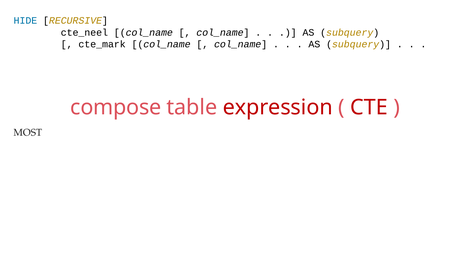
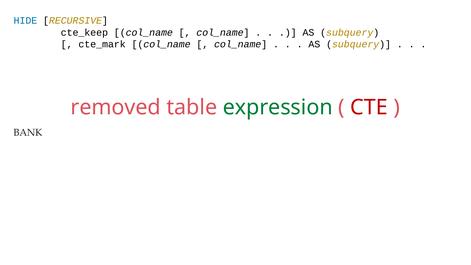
cte_neel: cte_neel -> cte_keep
compose: compose -> removed
expression colour: red -> green
MOST: MOST -> BANK
